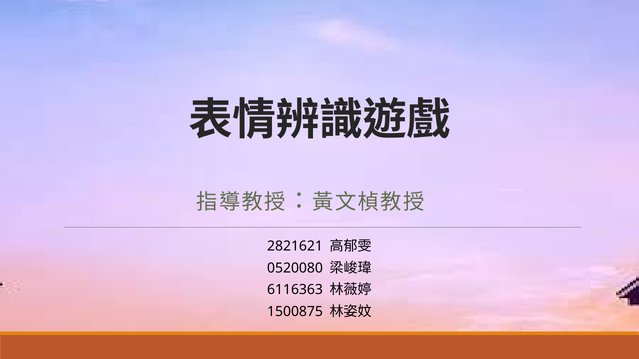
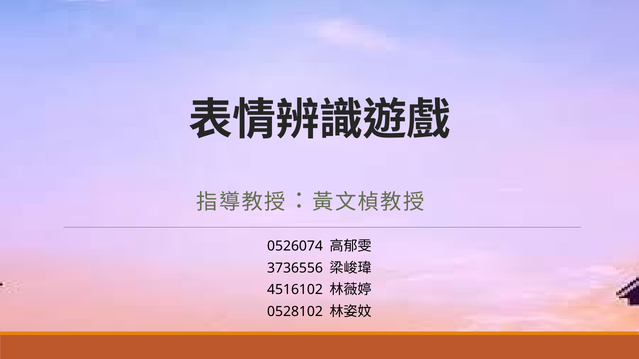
2821621: 2821621 -> 0526074
0520080: 0520080 -> 3736556
6116363: 6116363 -> 4516102
1500875: 1500875 -> 0528102
